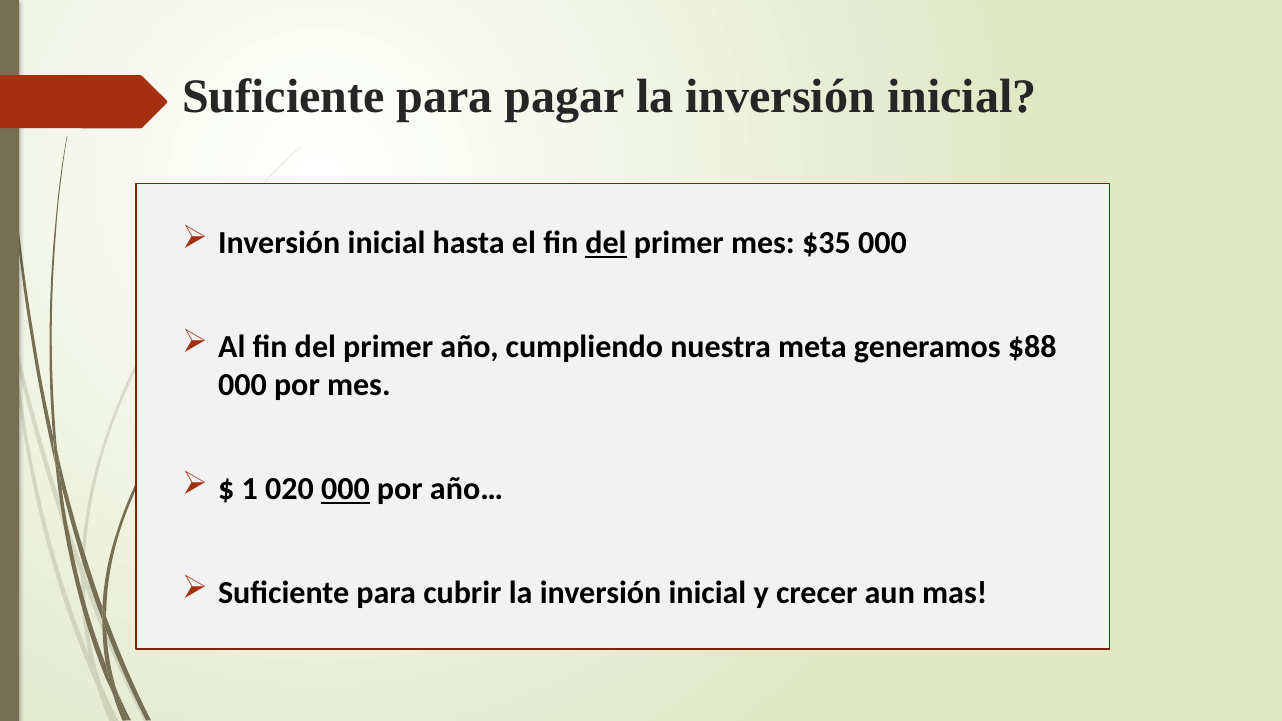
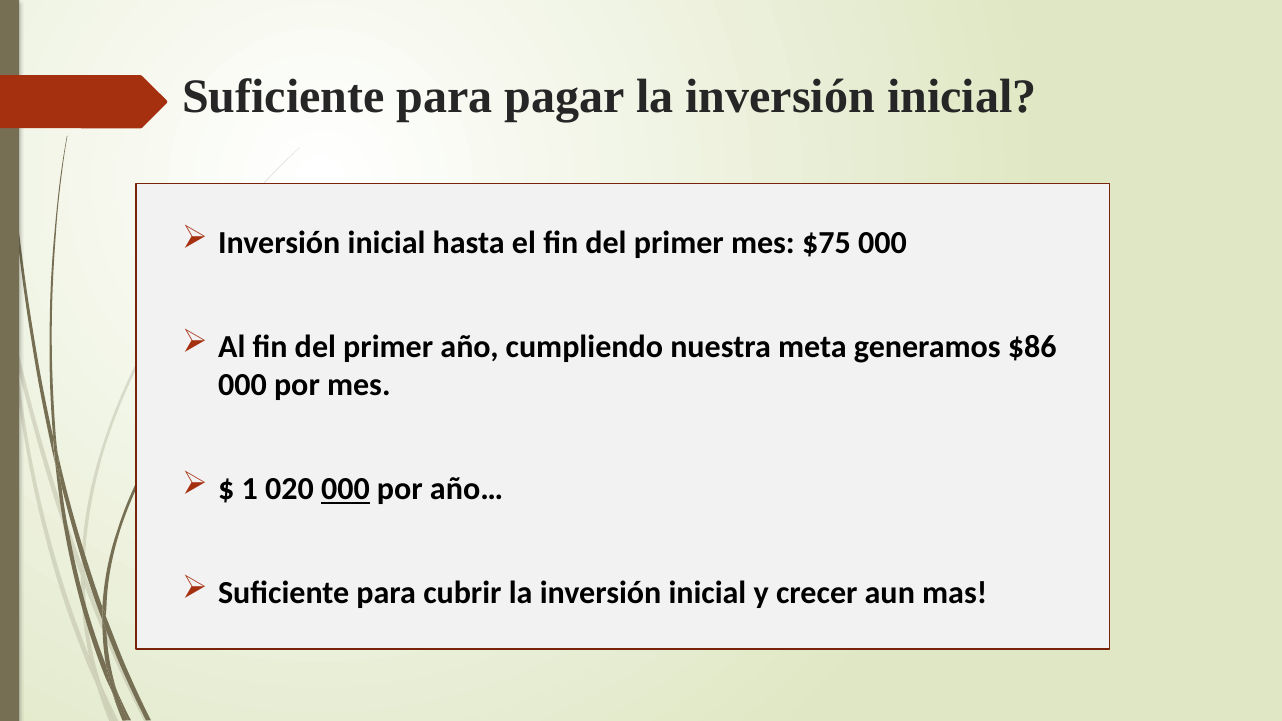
del at (606, 243) underline: present -> none
$35: $35 -> $75
$88: $88 -> $86
